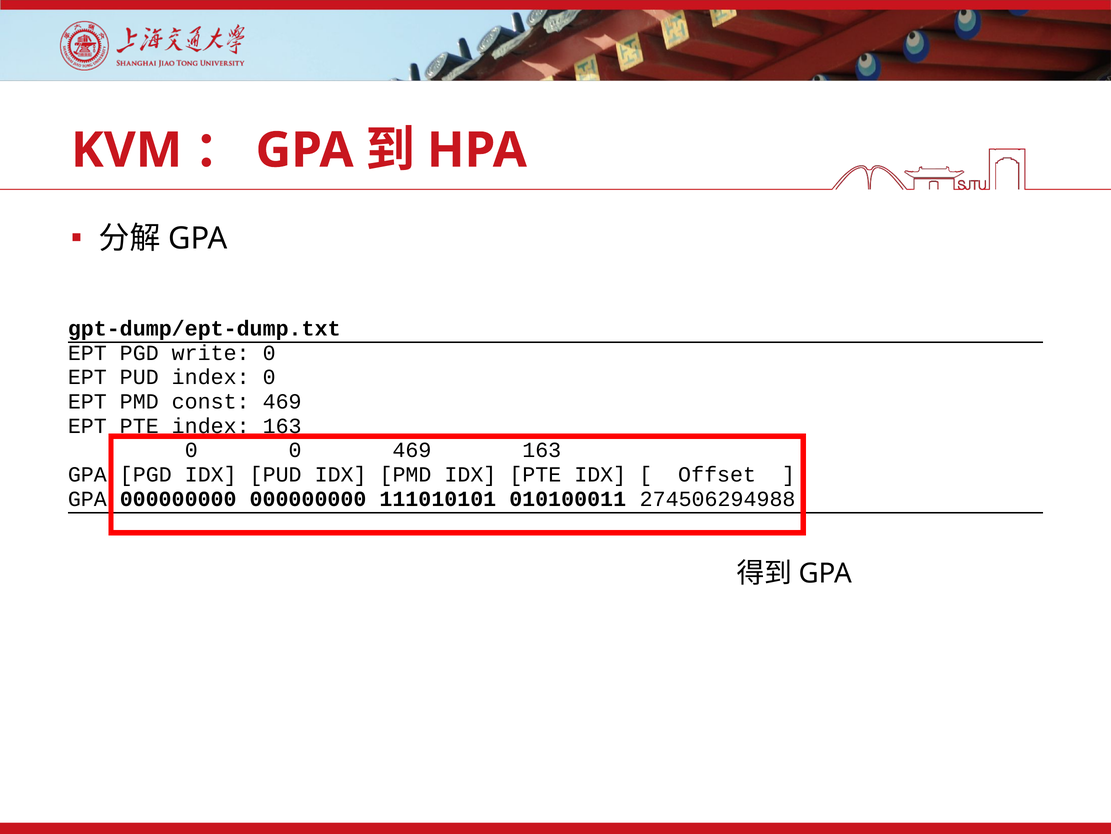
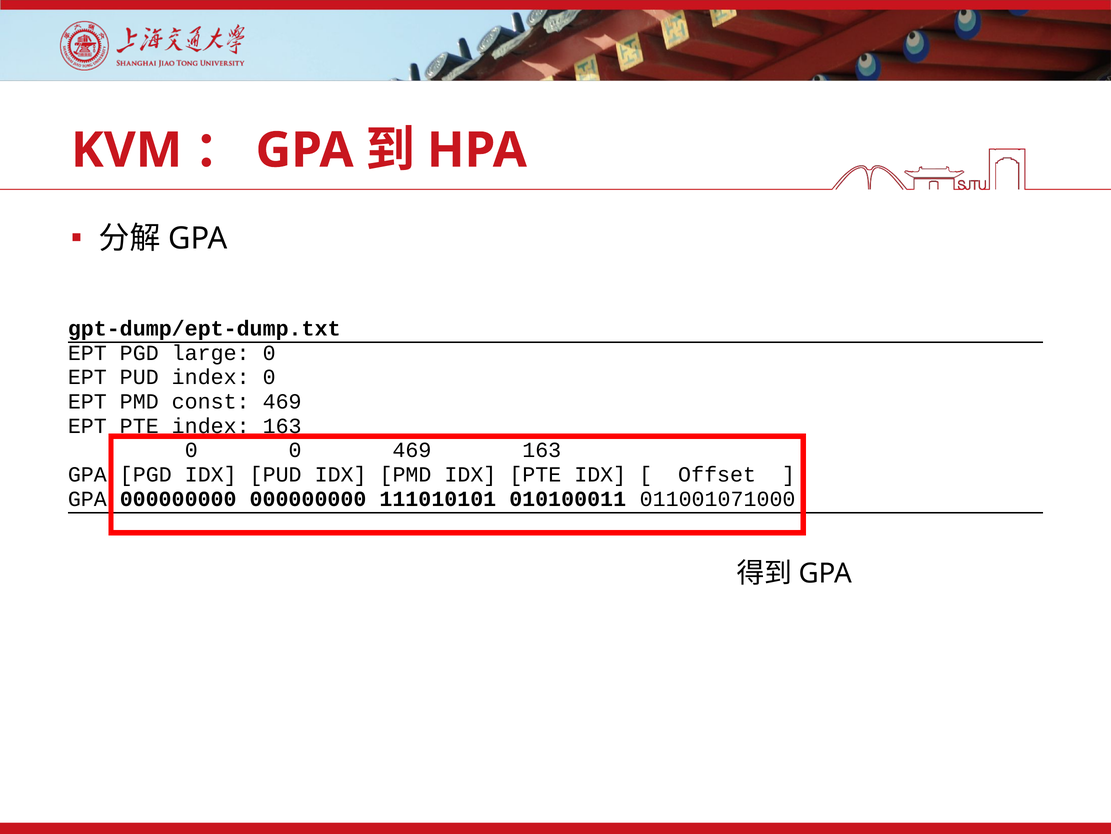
write: write -> large
274506294988: 274506294988 -> 011001071000
